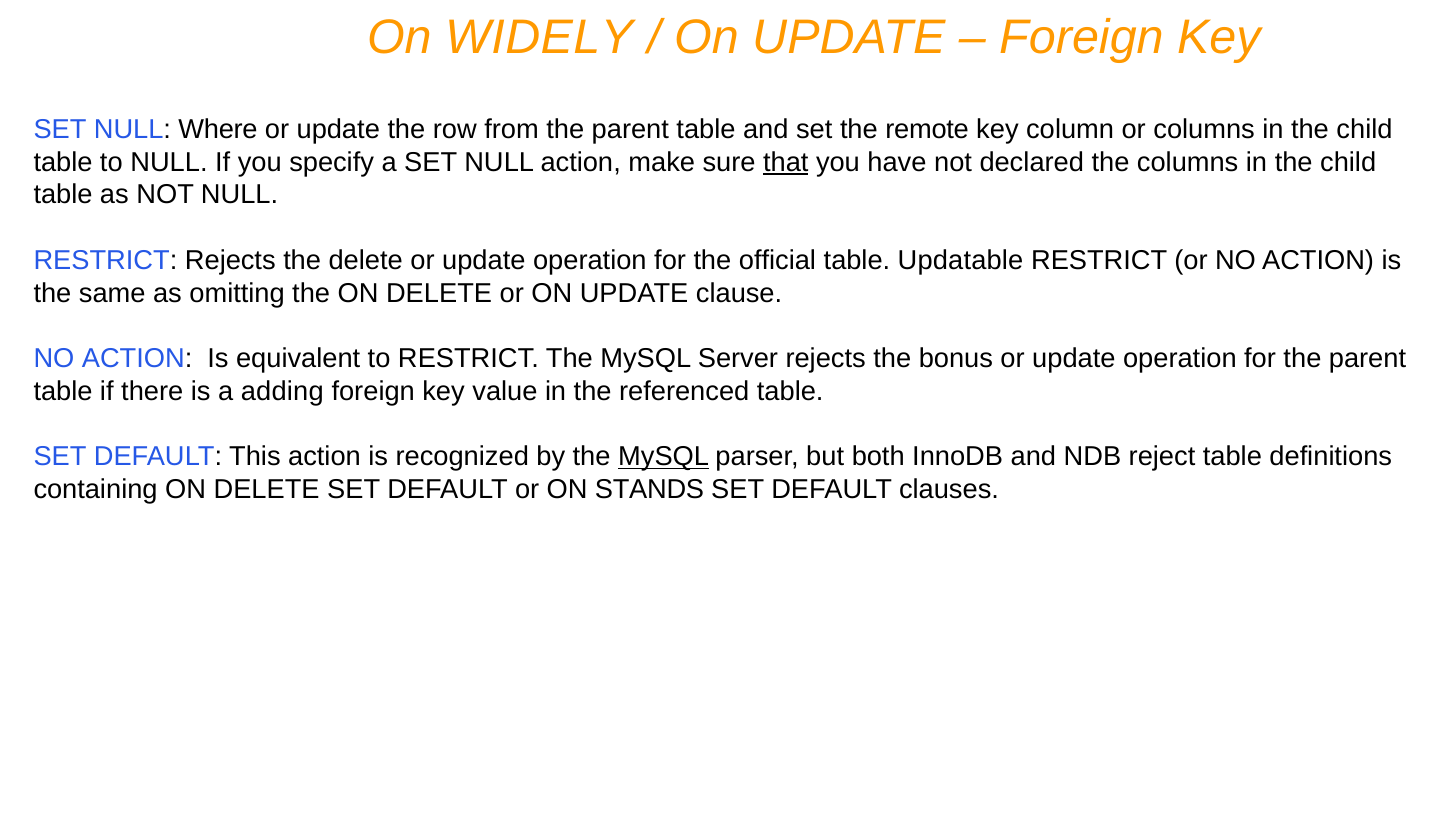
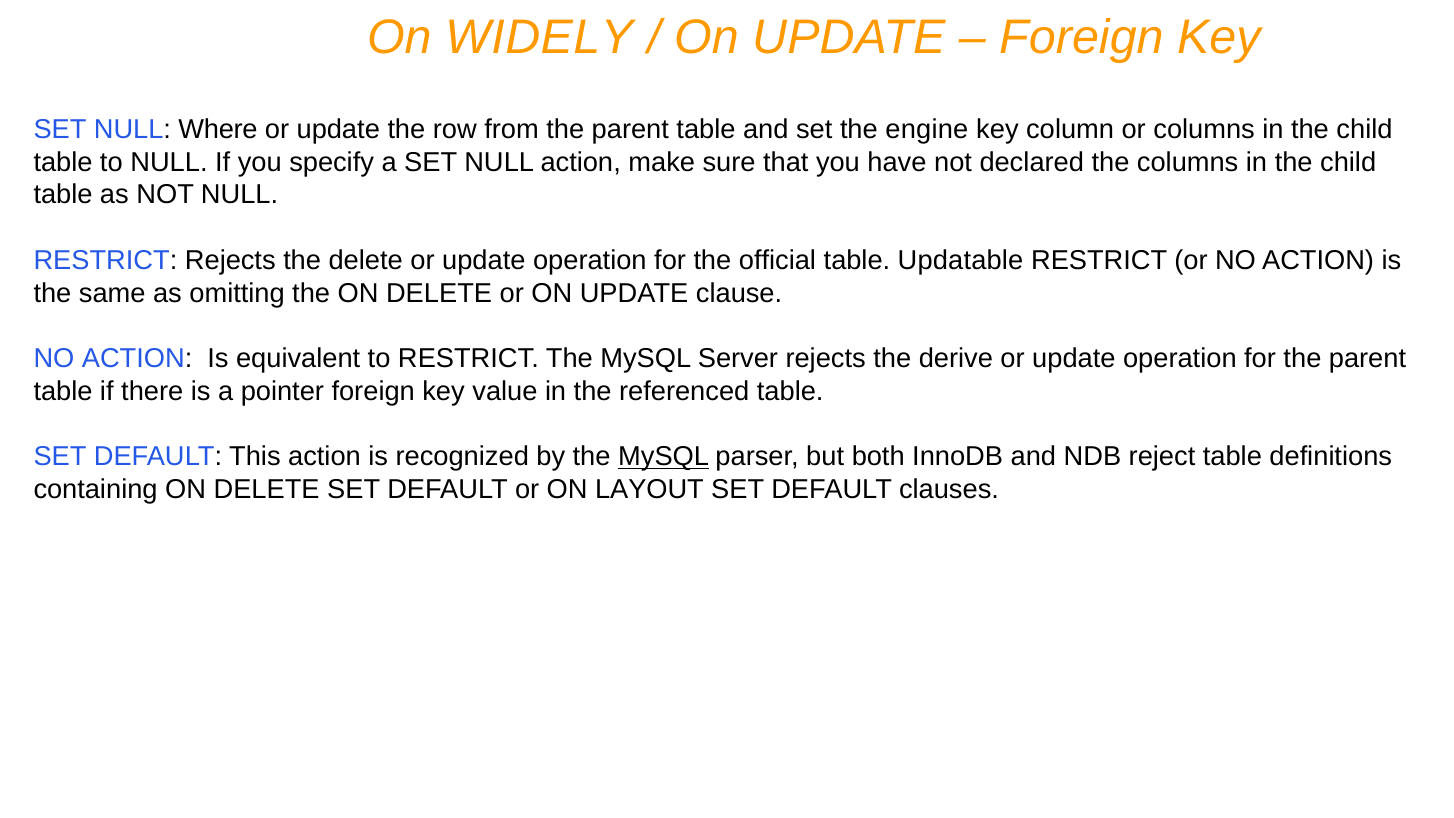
remote: remote -> engine
that underline: present -> none
bonus: bonus -> derive
adding: adding -> pointer
STANDS: STANDS -> LAYOUT
